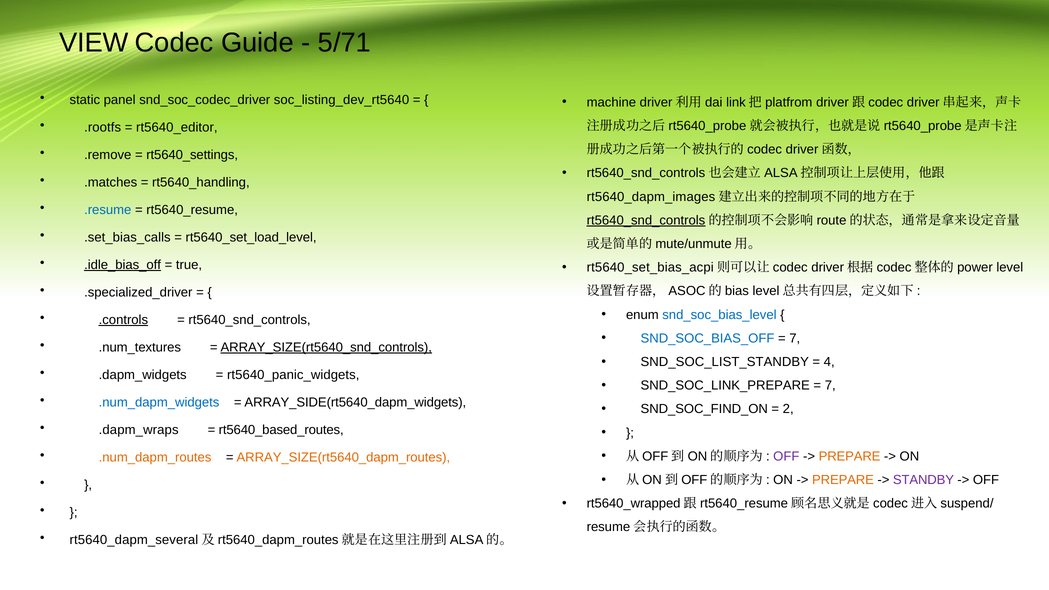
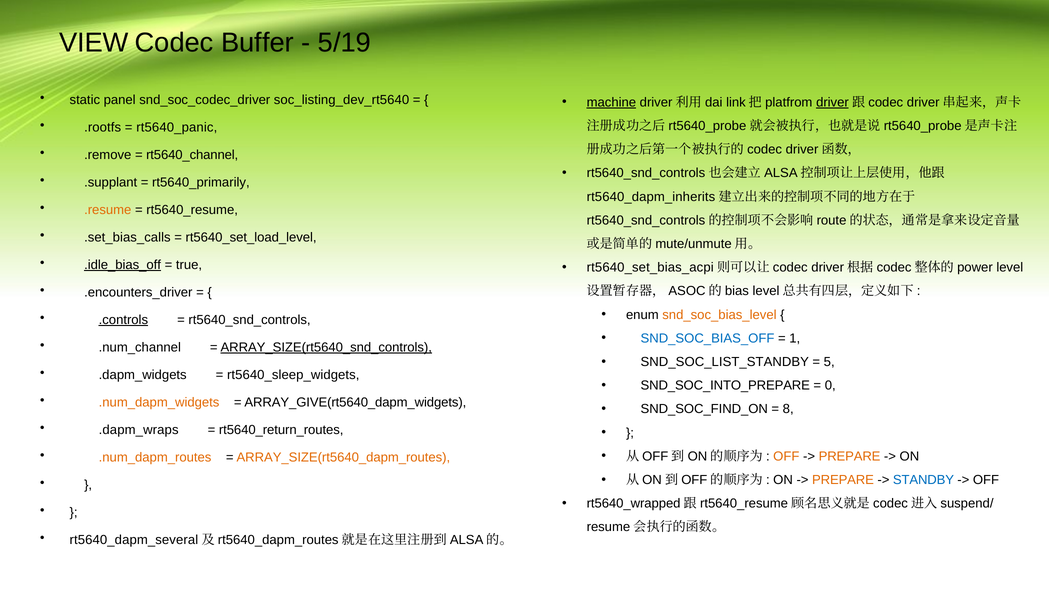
Guide: Guide -> Buffer
5/71: 5/71 -> 5/19
machine underline: none -> present
driver underline: none -> present
rt5640_editor: rt5640_editor -> rt5640_panic
rt5640_settings: rt5640_settings -> rt5640_channel
.matches: .matches -> .supplant
rt5640_handling: rt5640_handling -> rt5640_primarily
rt5640_dapm_images: rt5640_dapm_images -> rt5640_dapm_inherits
.resume colour: blue -> orange
rt5640_snd_controls at (646, 220) underline: present -> none
.specialized_driver: .specialized_driver -> .encounters_driver
snd_soc_bias_level colour: blue -> orange
7 at (795, 338): 7 -> 1
.num_textures: .num_textures -> .num_channel
4: 4 -> 5
rt5640_panic_widgets: rt5640_panic_widgets -> rt5640_sleep_widgets
SND_SOC_LINK_PREPARE: SND_SOC_LINK_PREPARE -> SND_SOC_INTO_PREPARE
7 at (830, 386): 7 -> 0
.num_dapm_widgets colour: blue -> orange
ARRAY_SIDE(rt5640_dapm_widgets: ARRAY_SIDE(rt5640_dapm_widgets -> ARRAY_GIVE(rt5640_dapm_widgets
2: 2 -> 8
rt5640_based_routes: rt5640_based_routes -> rt5640_return_routes
OFF at (786, 456) colour: purple -> orange
STANDBY colour: purple -> blue
